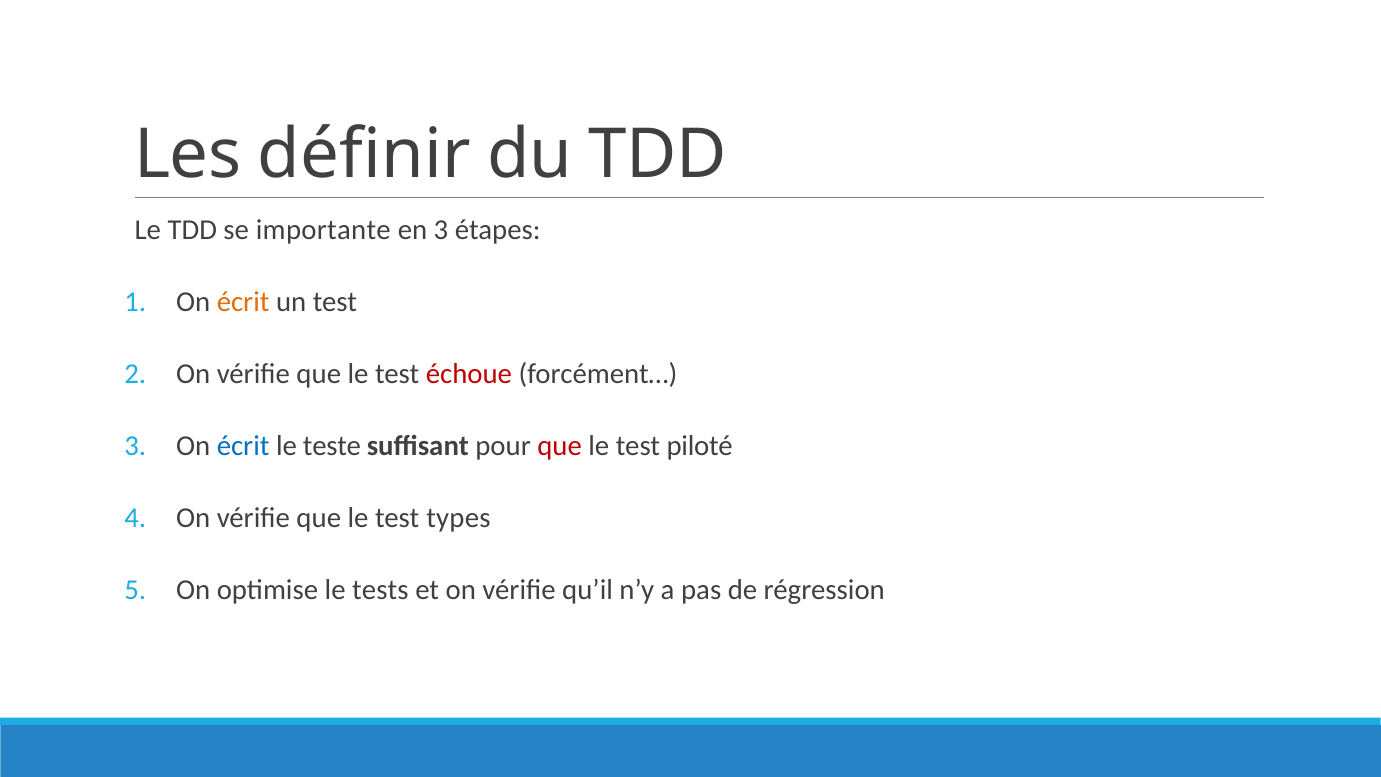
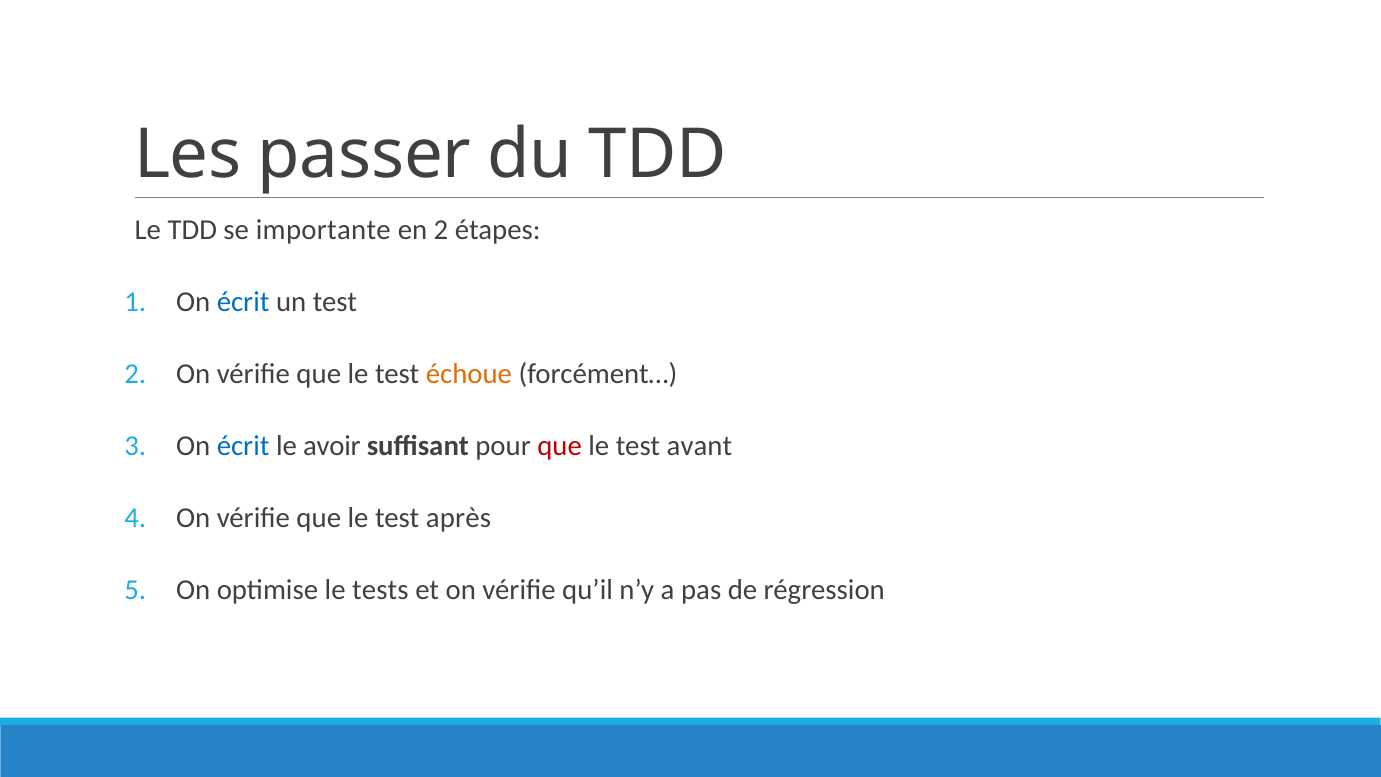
définir: définir -> passer
en 3: 3 -> 2
écrit at (243, 302) colour: orange -> blue
échoue colour: red -> orange
teste: teste -> avoir
piloté: piloté -> avant
types: types -> après
